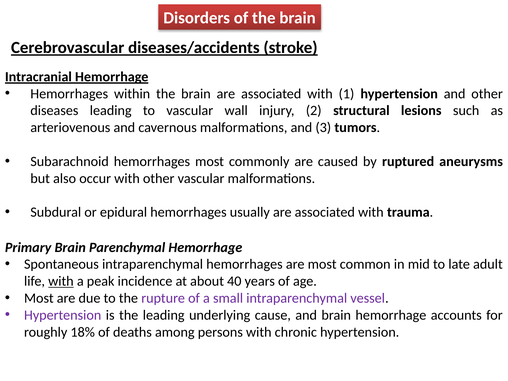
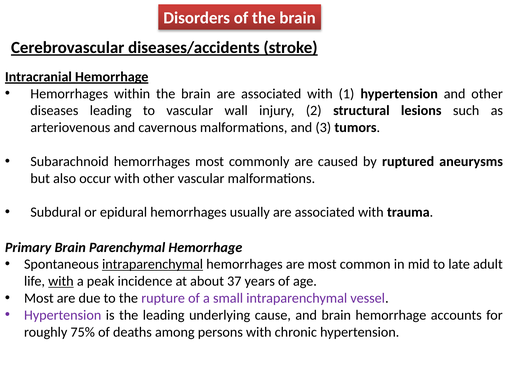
intraparenchymal at (153, 264) underline: none -> present
40: 40 -> 37
18%: 18% -> 75%
